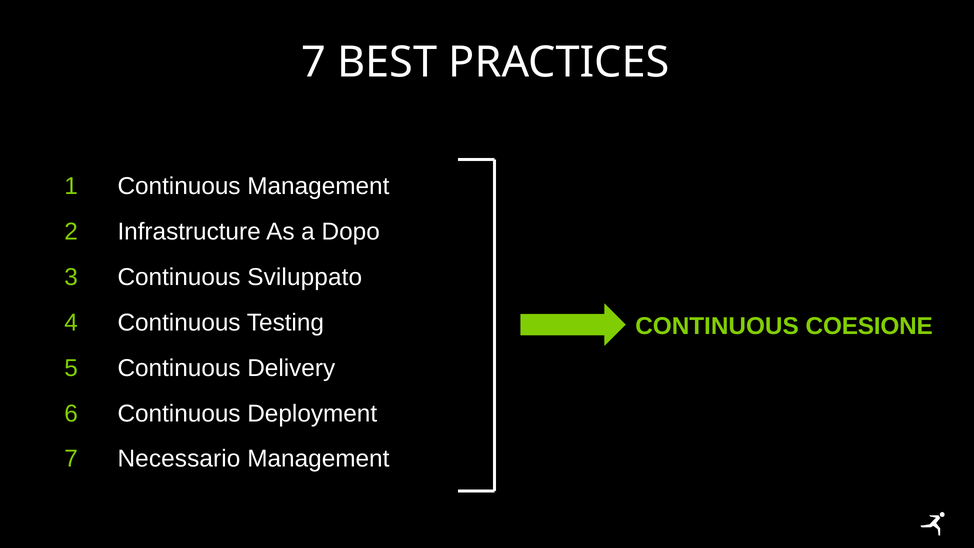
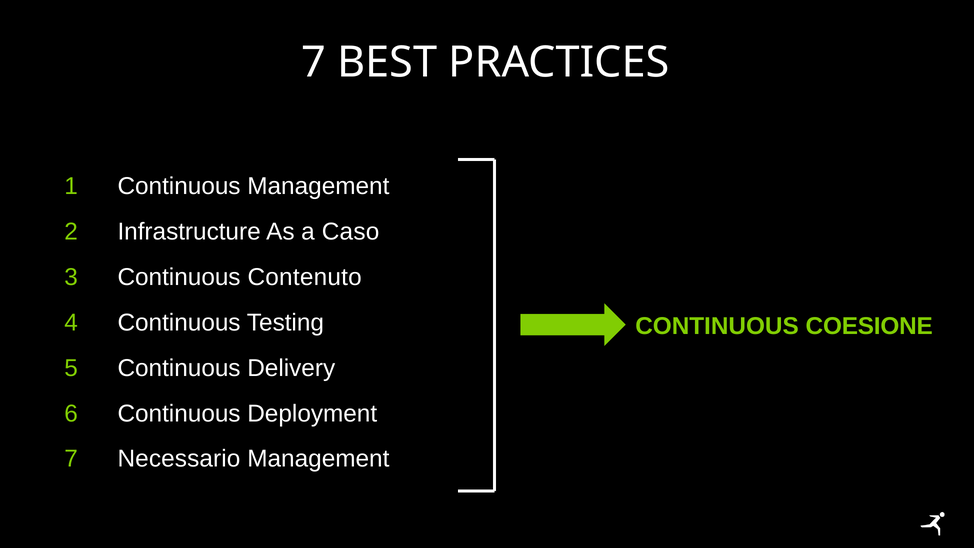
Dopo: Dopo -> Caso
Sviluppato: Sviluppato -> Contenuto
